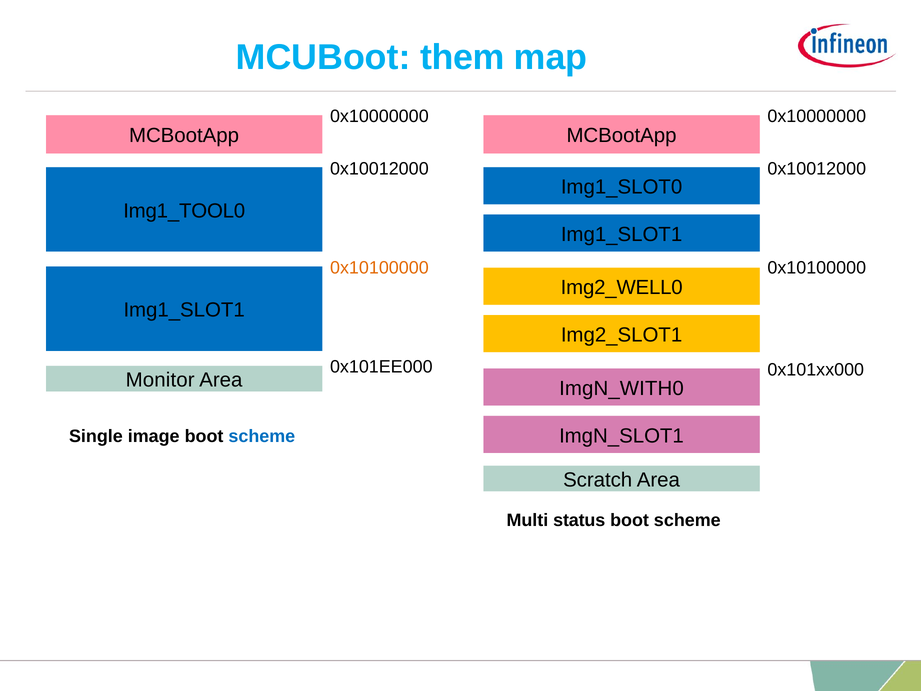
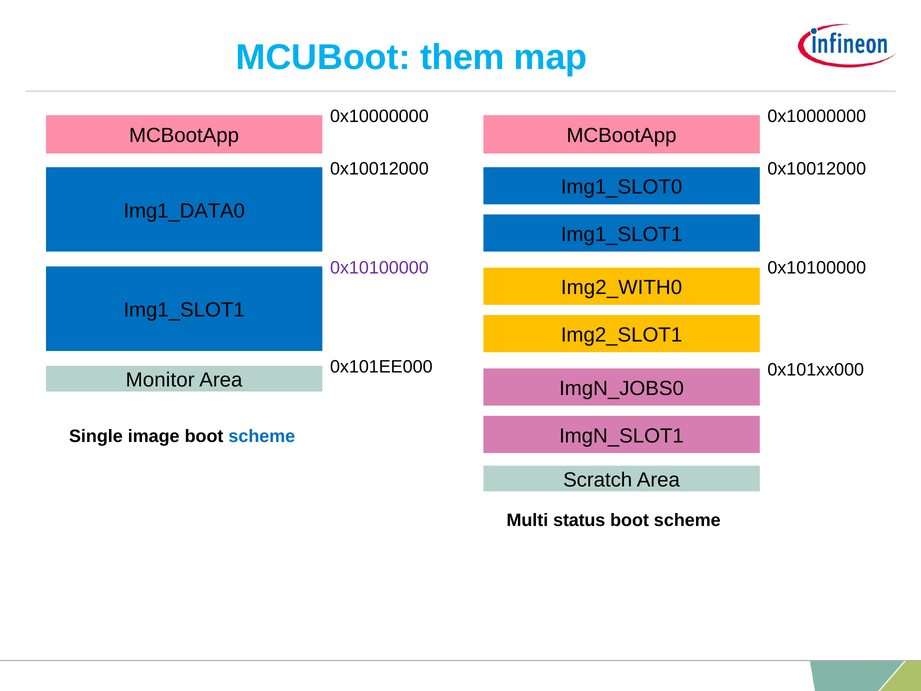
Img1_TOOL0: Img1_TOOL0 -> Img1_DATA0
0x10100000 at (379, 268) colour: orange -> purple
Img2_WELL0: Img2_WELL0 -> Img2_WITH0
ImgN_WITH0: ImgN_WITH0 -> ImgN_JOBS0
